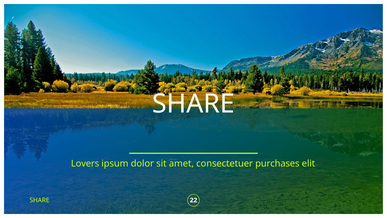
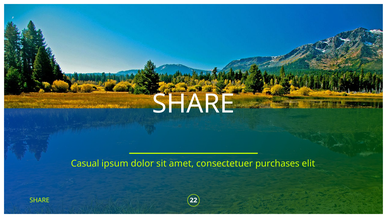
Lovers: Lovers -> Casual
